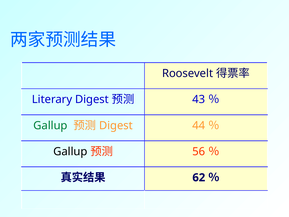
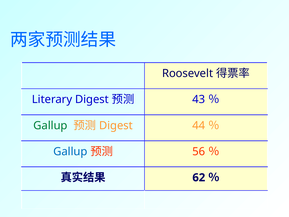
Gallup at (70, 151) colour: black -> blue
